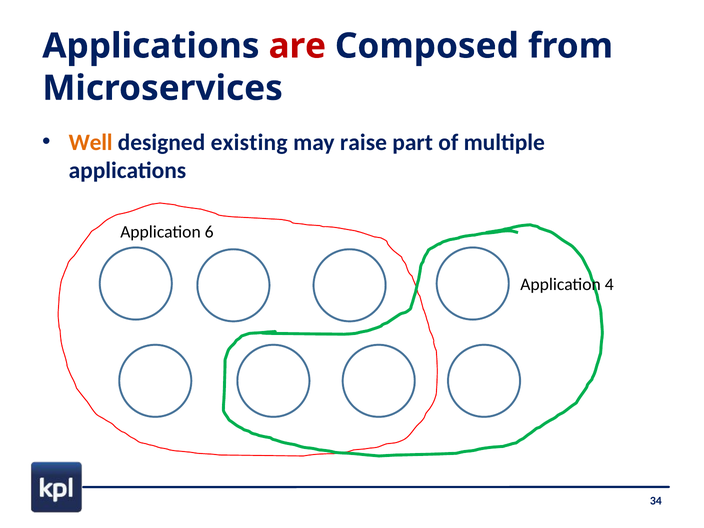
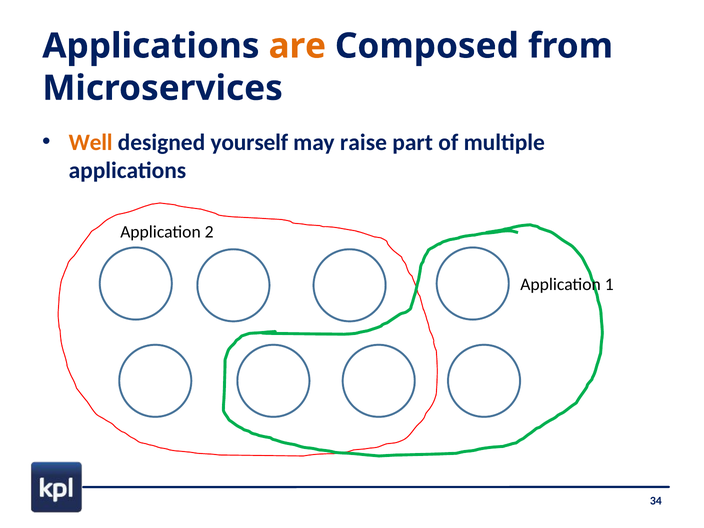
are colour: red -> orange
existing: existing -> yourself
6: 6 -> 2
4: 4 -> 1
